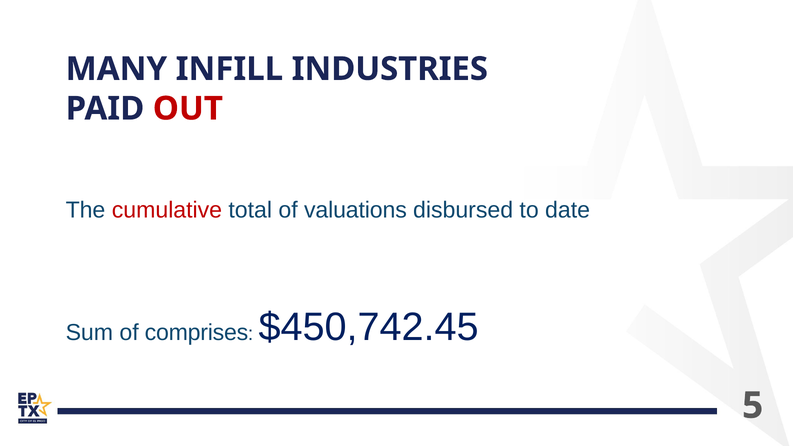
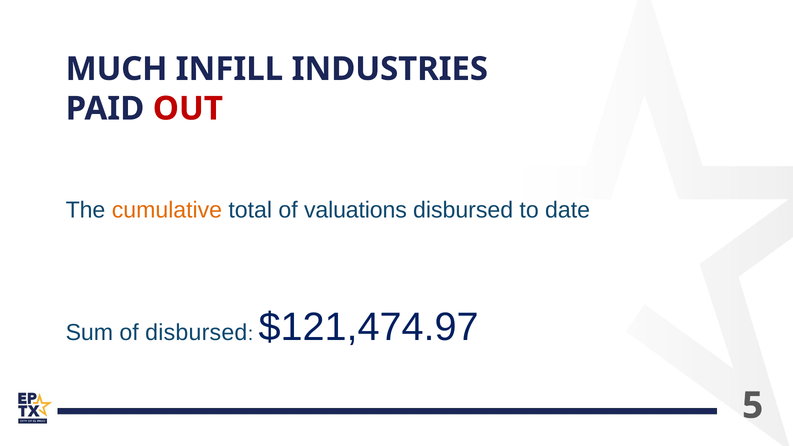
MANY: MANY -> MUCH
cumulative colour: red -> orange
of comprises: comprises -> disbursed
$450,742.45: $450,742.45 -> $121,474.97
